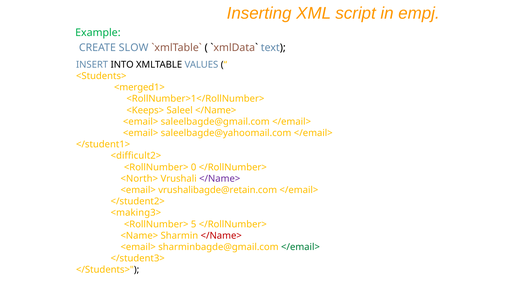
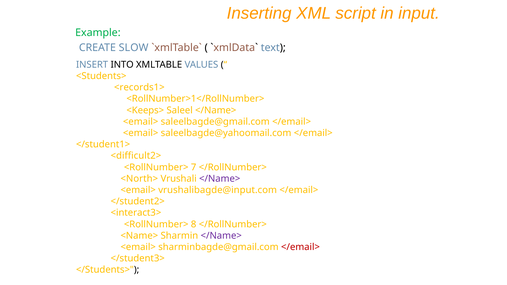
empj: empj -> input
<merged1>: <merged1> -> <records1>
0: 0 -> 7
vrushalibagde@retain.com: vrushalibagde@retain.com -> vrushalibagde@input.com
<making3>: <making3> -> <interact3>
5: 5 -> 8
</Name> at (221, 236) colour: red -> purple
</email> at (300, 247) colour: green -> red
